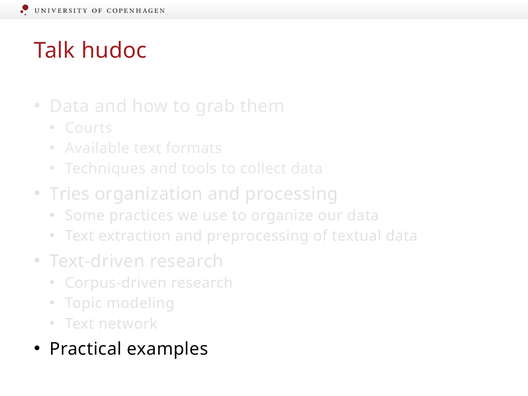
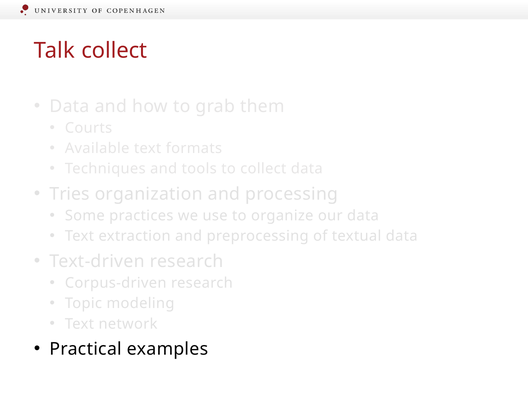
Talk hudoc: hudoc -> collect
